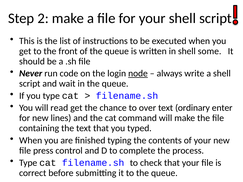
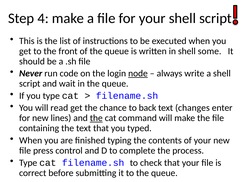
2: 2 -> 4
over: over -> back
ordinary: ordinary -> changes
the at (96, 118) underline: none -> present
